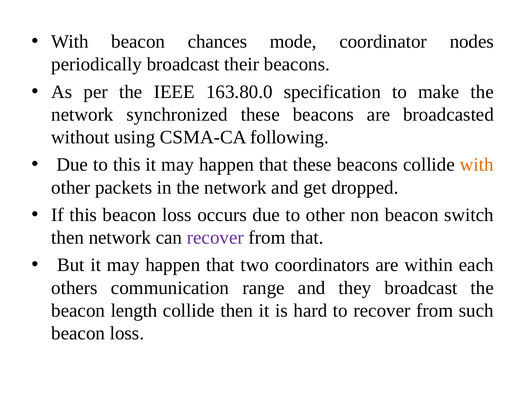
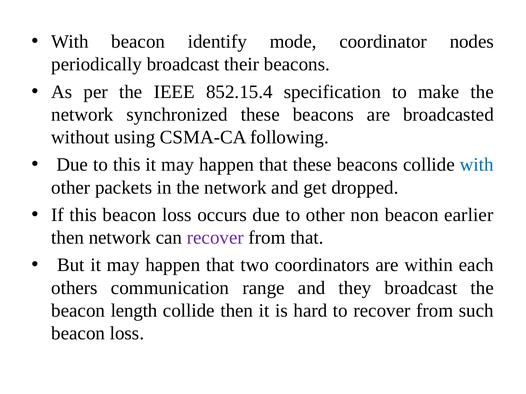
chances: chances -> identify
163.80.0: 163.80.0 -> 852.15.4
with at (477, 165) colour: orange -> blue
switch: switch -> earlier
